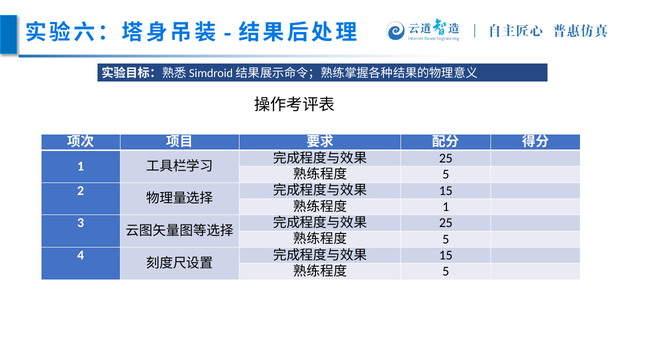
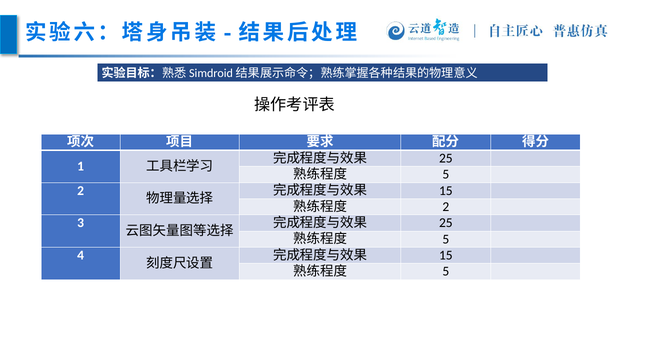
1 at (446, 207): 1 -> 2
